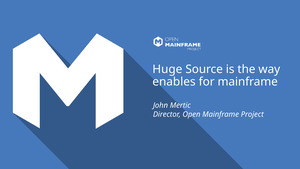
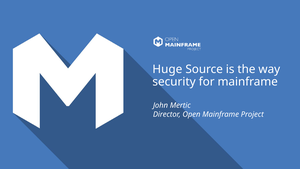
enables: enables -> security
